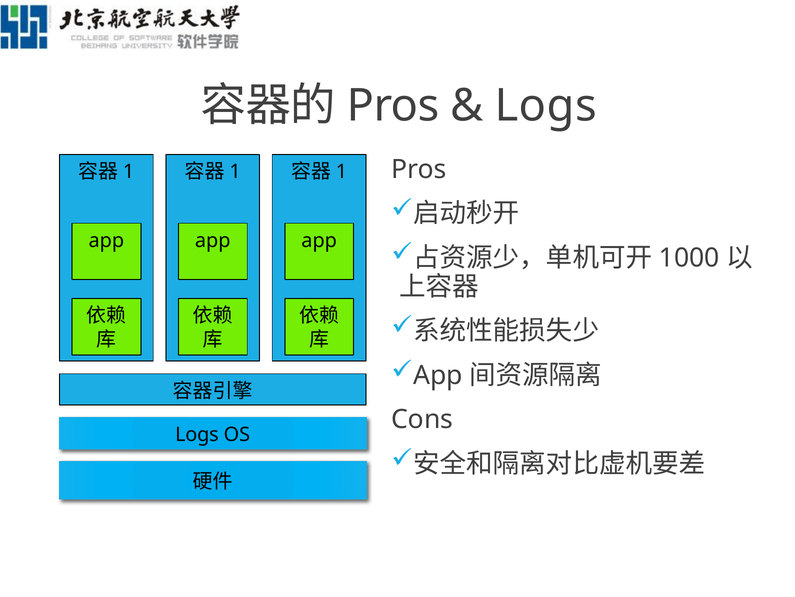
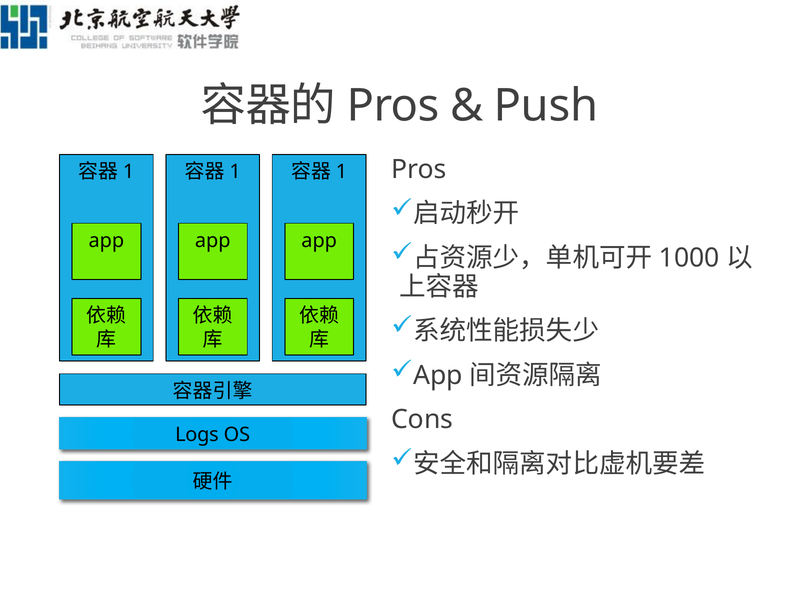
Logs at (546, 106): Logs -> Push
